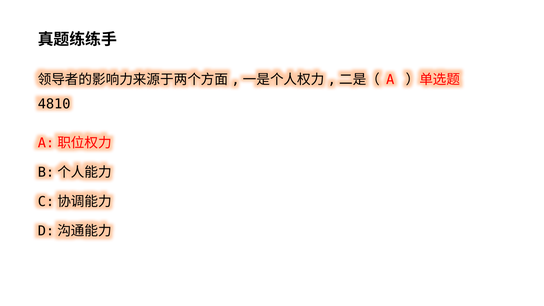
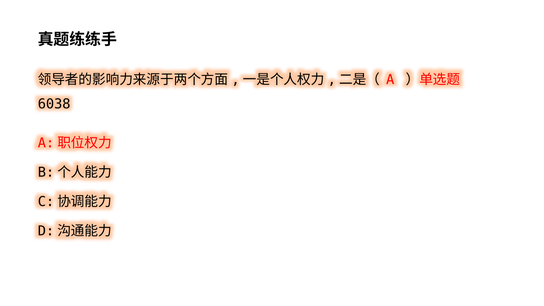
4810: 4810 -> 6038
